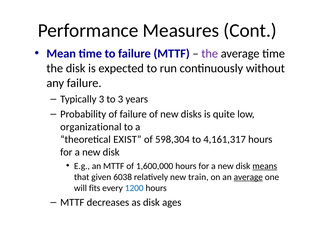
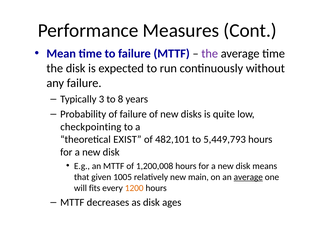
to 3: 3 -> 8
organizational: organizational -> checkpointing
598,304: 598,304 -> 482,101
4,161,317: 4,161,317 -> 5,449,793
1,600,000: 1,600,000 -> 1,200,008
means underline: present -> none
6038: 6038 -> 1005
train: train -> main
1200 colour: blue -> orange
